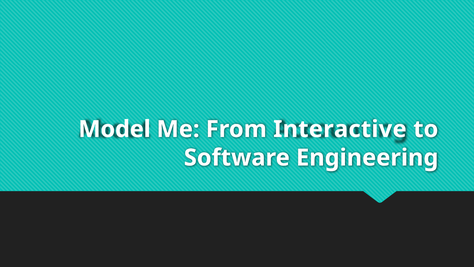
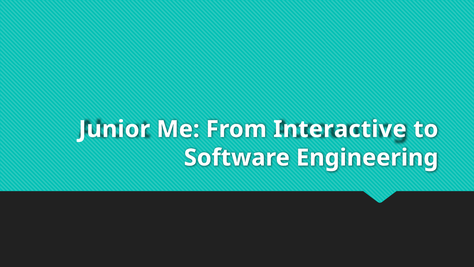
Model: Model -> Junior
